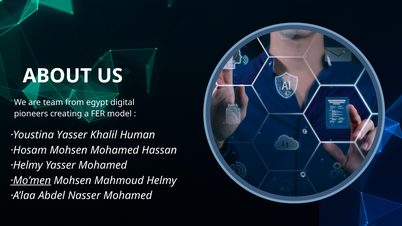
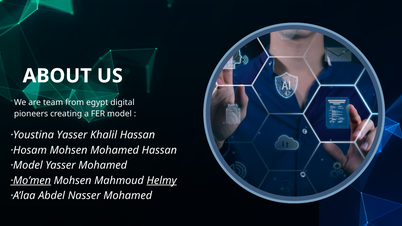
Khalil Human: Human -> Hassan
·Helmy: ·Helmy -> ·Model
Helmy underline: none -> present
